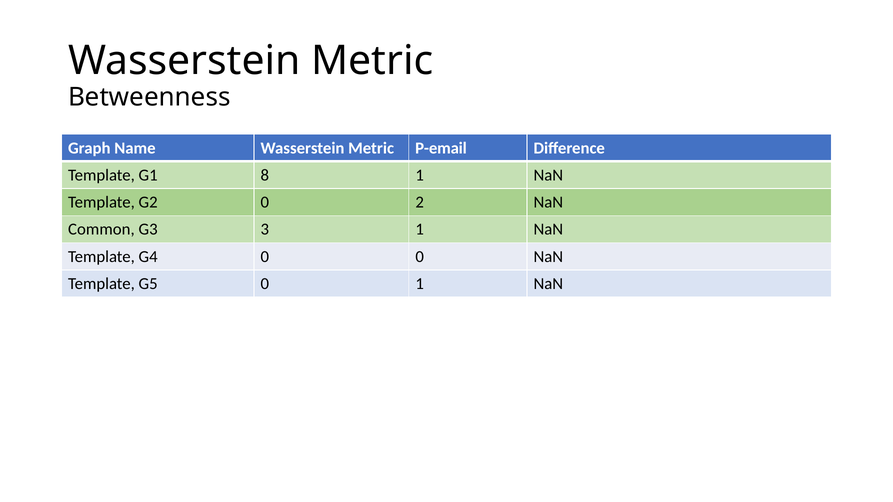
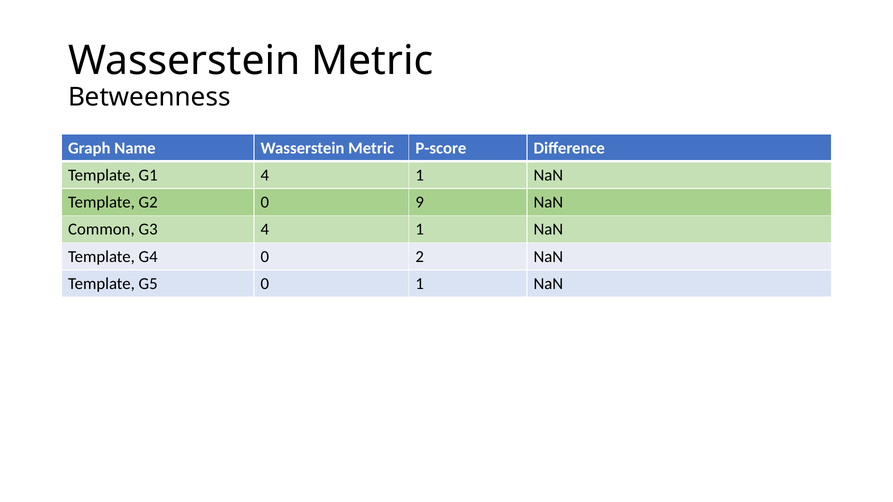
P-email: P-email -> P-score
G1 8: 8 -> 4
2: 2 -> 9
G3 3: 3 -> 4
0 0: 0 -> 2
